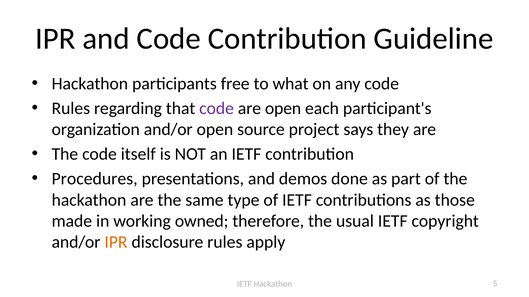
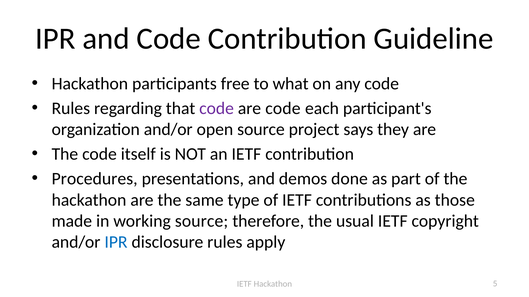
are open: open -> code
working owned: owned -> source
IPR at (116, 243) colour: orange -> blue
